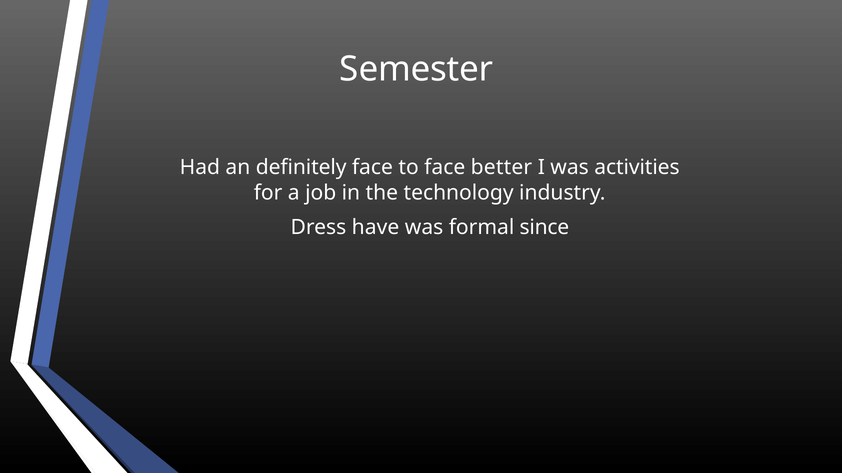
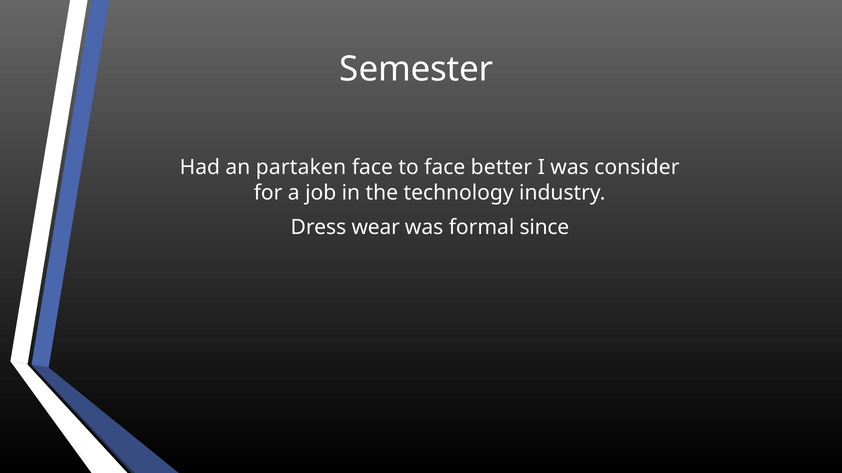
definitely: definitely -> partaken
activities: activities -> consider
have: have -> wear
